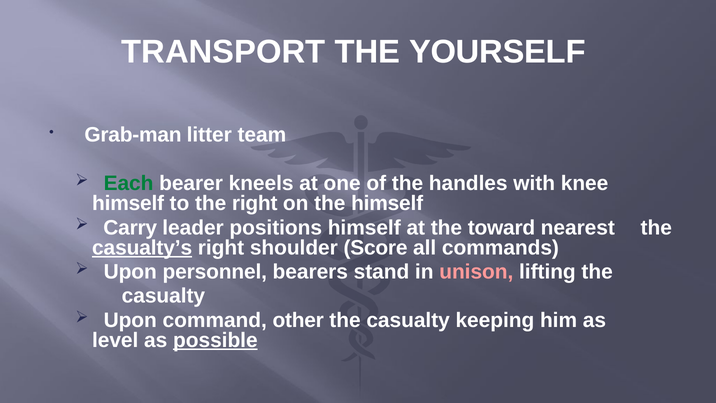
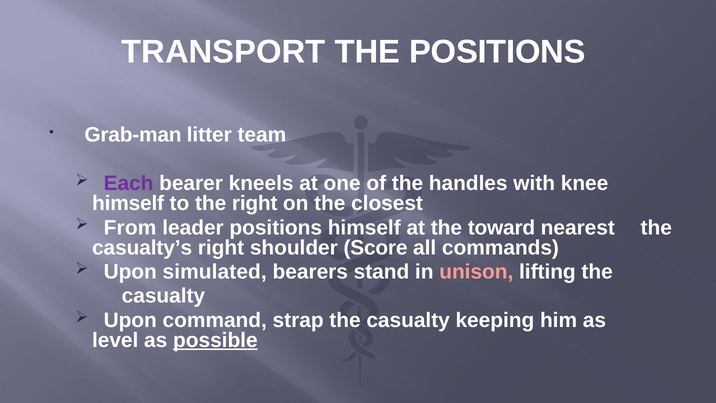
THE YOURSELF: YOURSELF -> POSITIONS
Each colour: green -> purple
the himself: himself -> closest
Carry: Carry -> From
casualty’s underline: present -> none
personnel: personnel -> simulated
other: other -> strap
